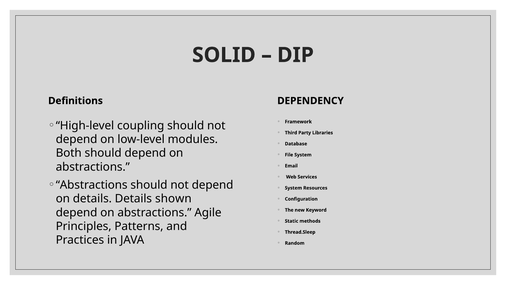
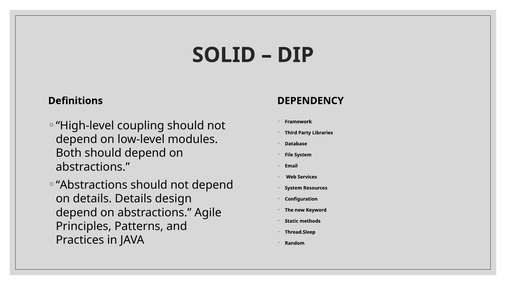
shown: shown -> design
